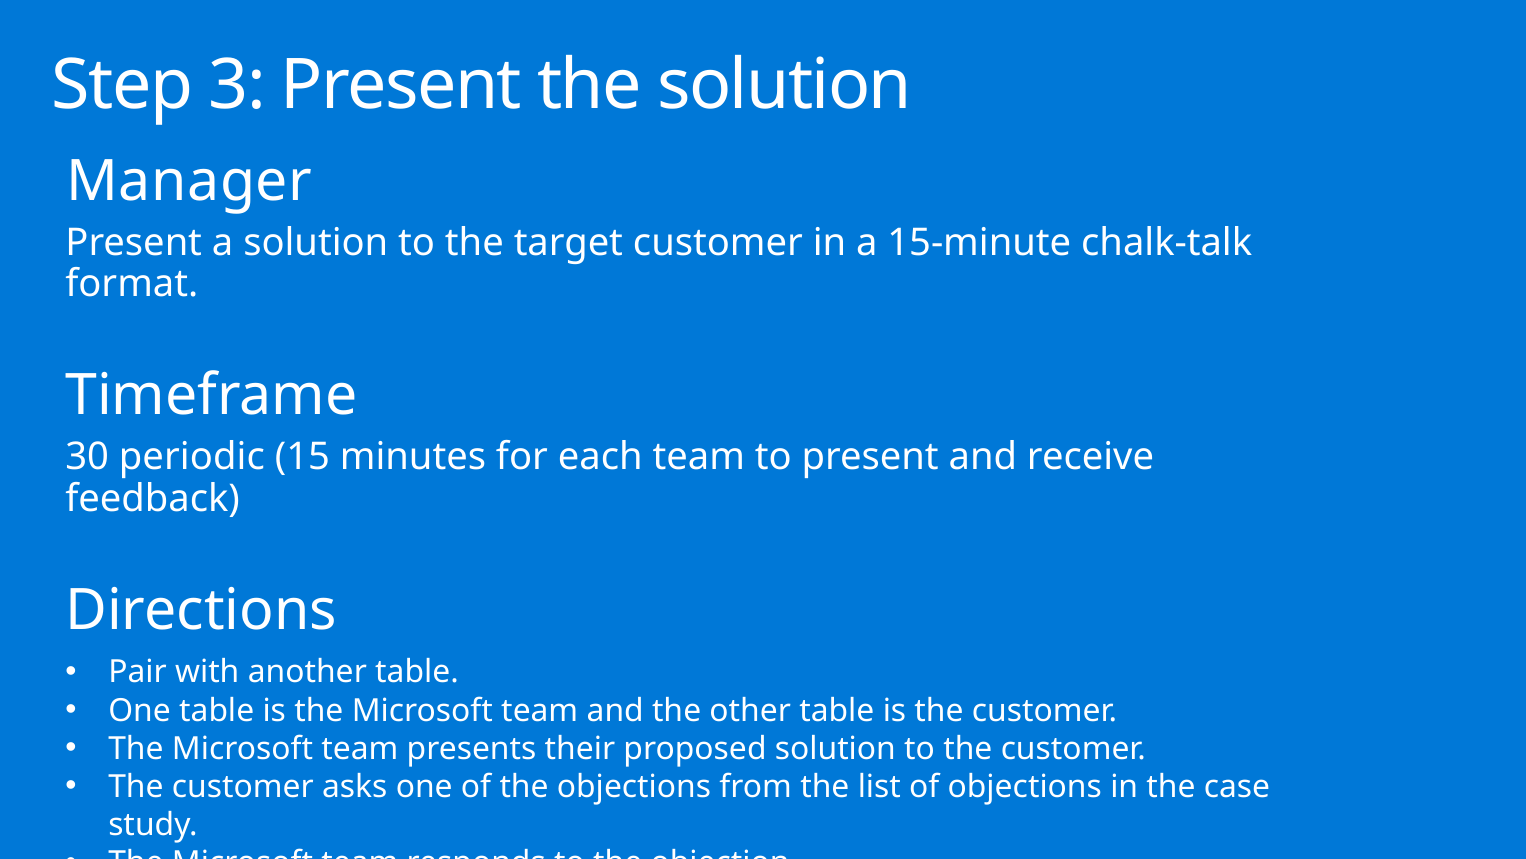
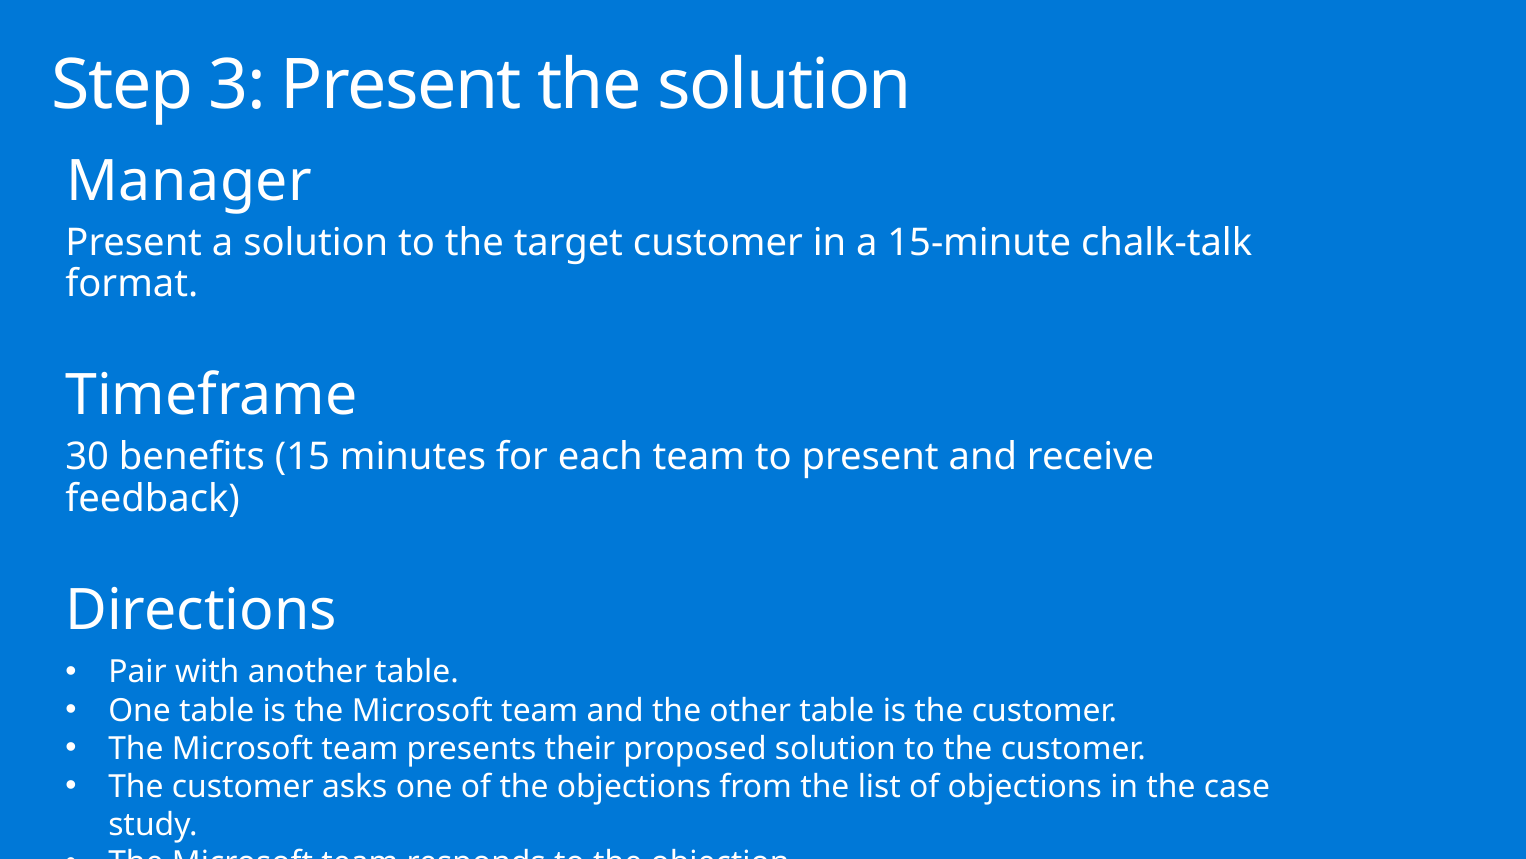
periodic: periodic -> benefits
